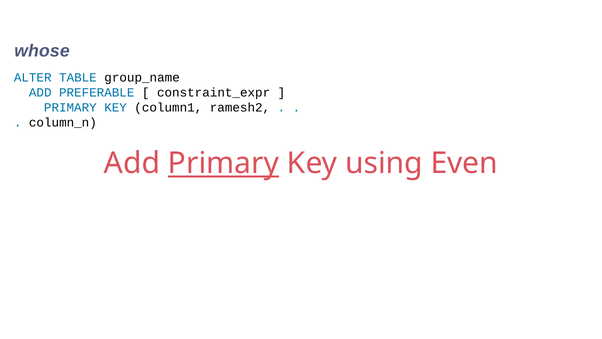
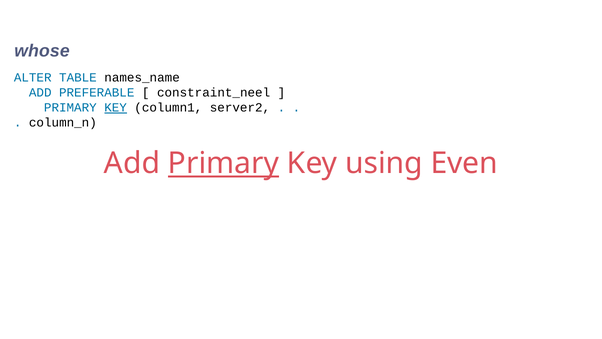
group_name: group_name -> names_name
constraint_expr: constraint_expr -> constraint_neel
KEY at (116, 108) underline: none -> present
ramesh2: ramesh2 -> server2
